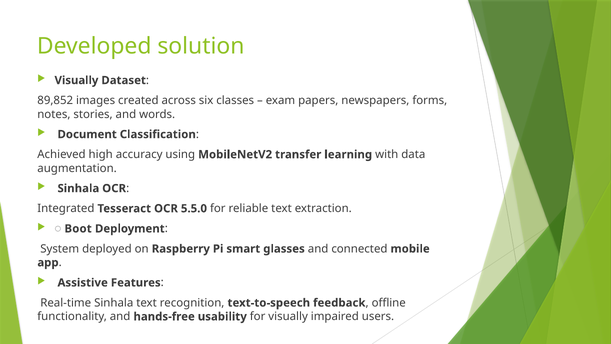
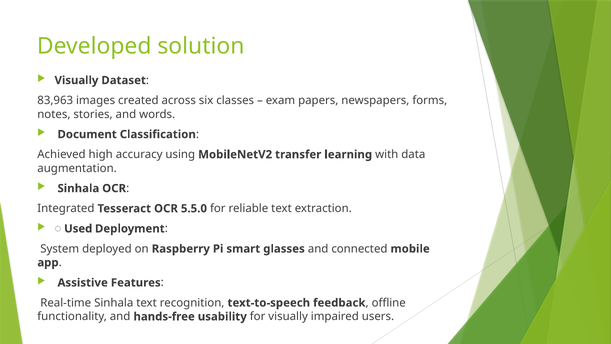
89,852: 89,852 -> 83,963
Boot: Boot -> Used
